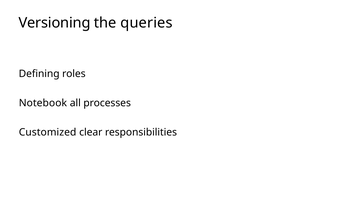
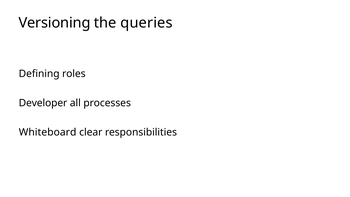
Notebook: Notebook -> Developer
Customized: Customized -> Whiteboard
